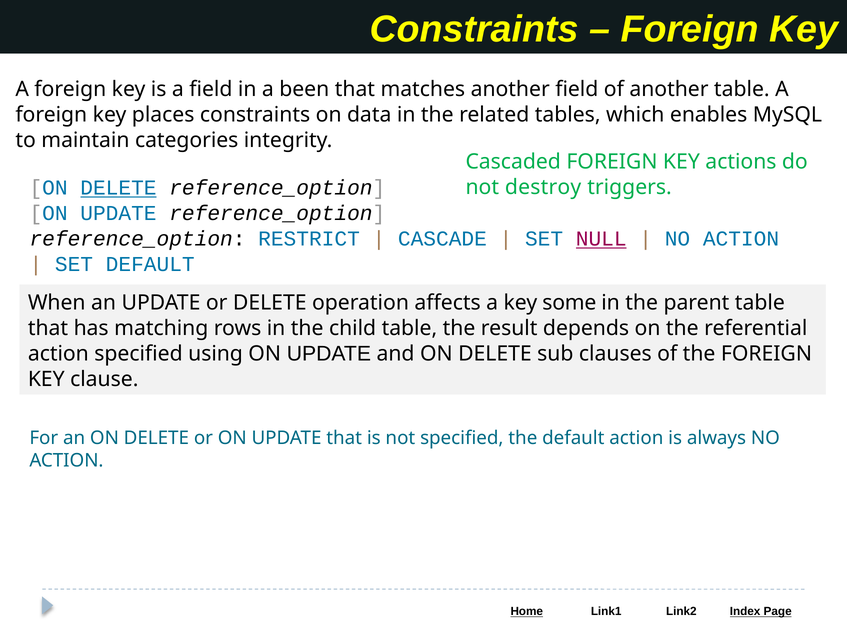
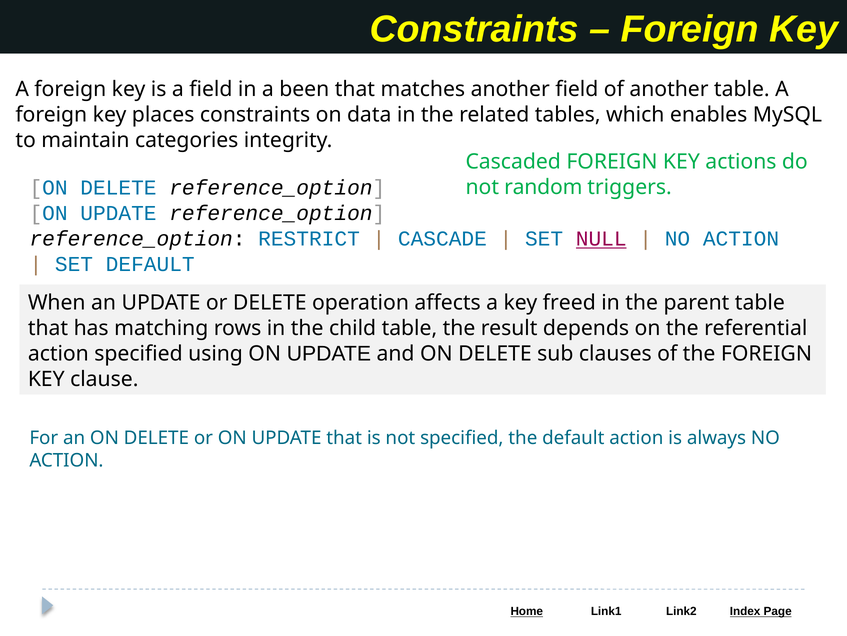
DELETE at (118, 188) underline: present -> none
destroy: destroy -> random
some: some -> freed
